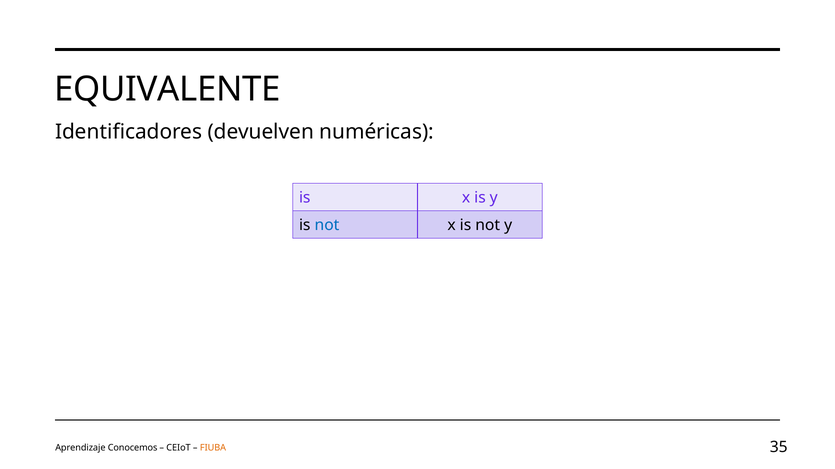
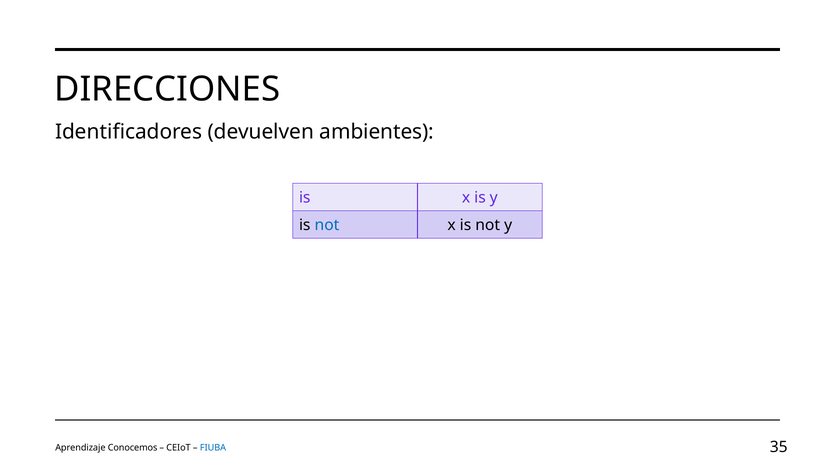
EQUIVALENTE: EQUIVALENTE -> DIRECCIONES
numéricas: numéricas -> ambientes
FIUBA colour: orange -> blue
